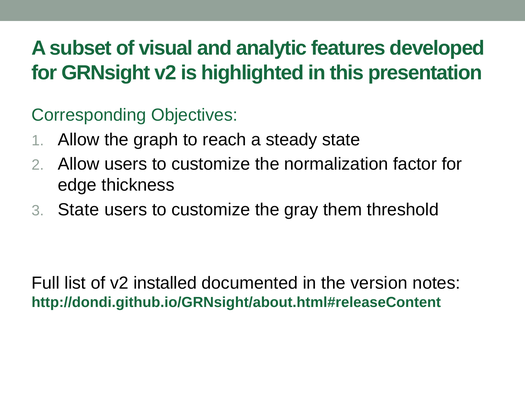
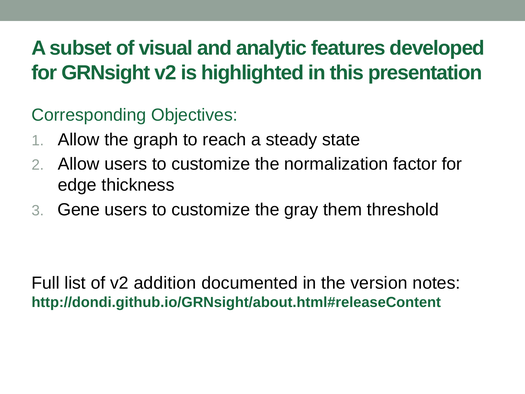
State at (79, 209): State -> Gene
installed: installed -> addition
